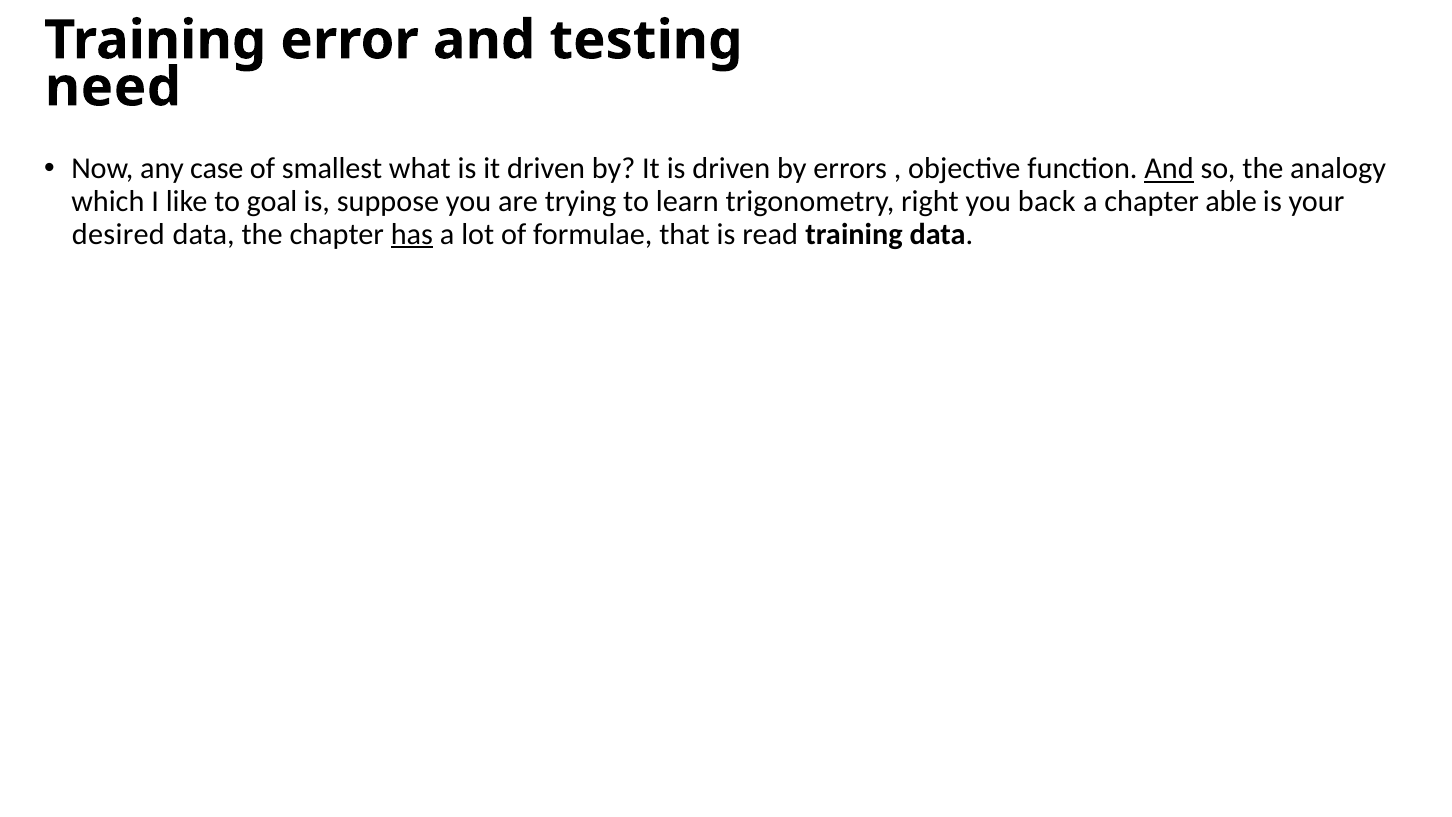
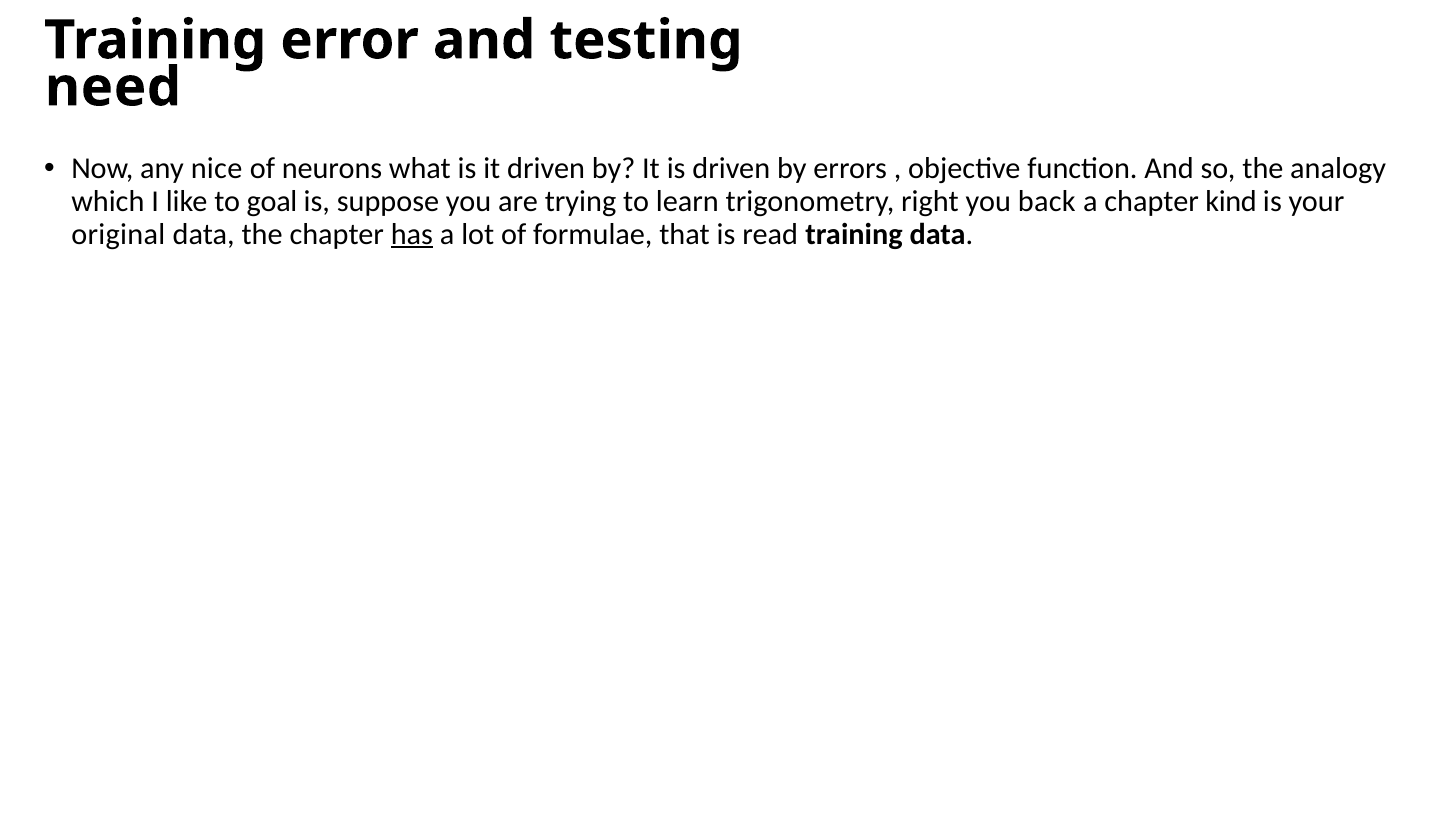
case: case -> nice
smallest: smallest -> neurons
And at (1169, 169) underline: present -> none
able: able -> kind
desired: desired -> original
